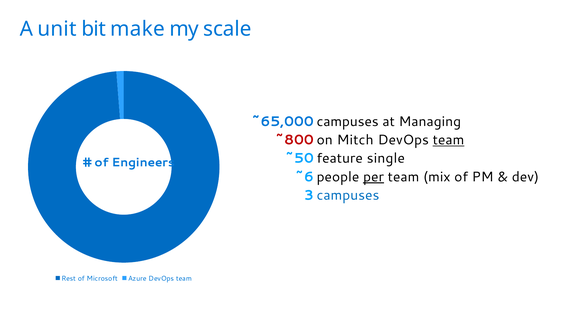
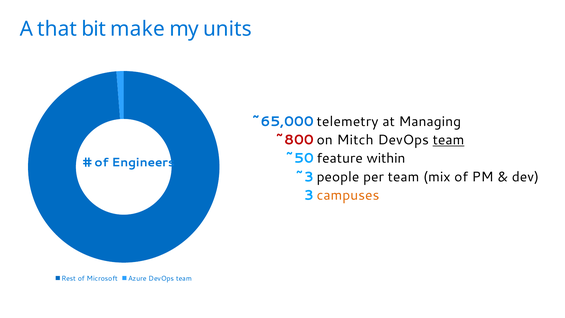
unit: unit -> that
scale: scale -> units
campuses at (348, 121): campuses -> telemetry
single: single -> within
~6: ~6 -> ~3
per underline: present -> none
campuses at (348, 195) colour: blue -> orange
